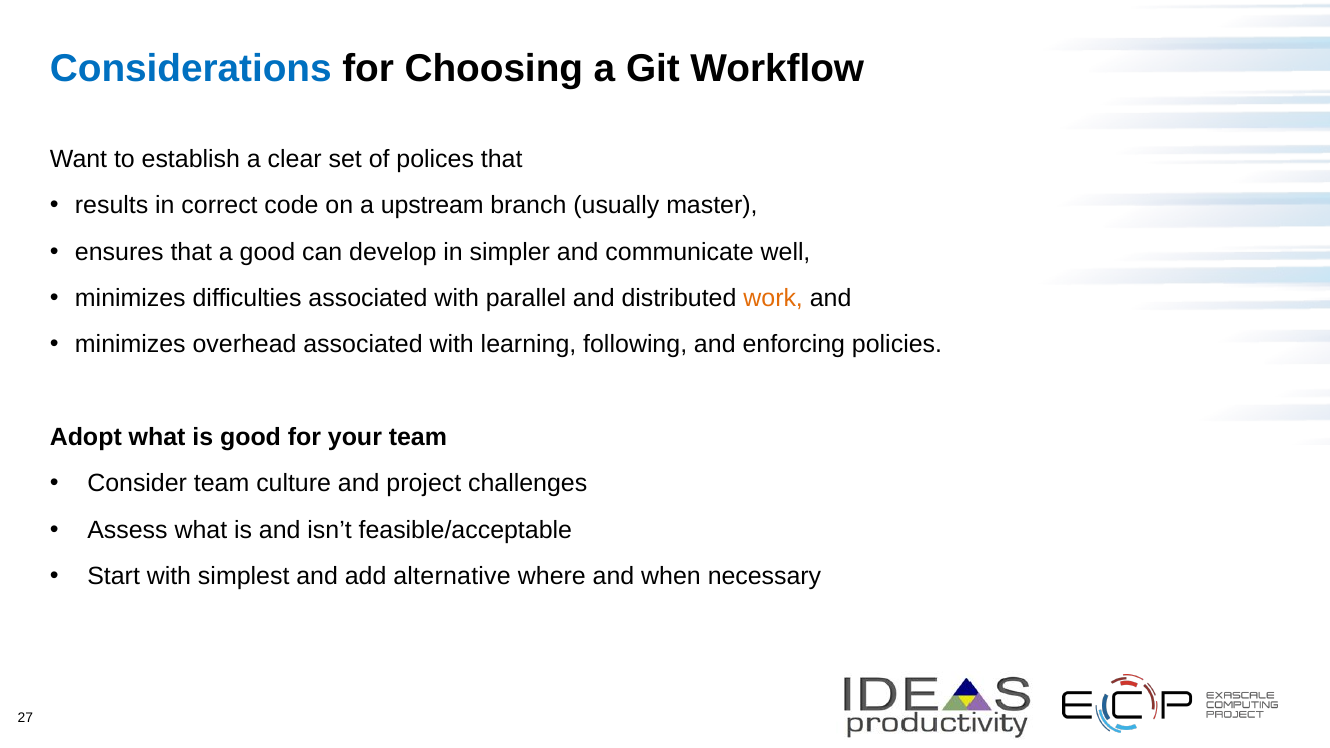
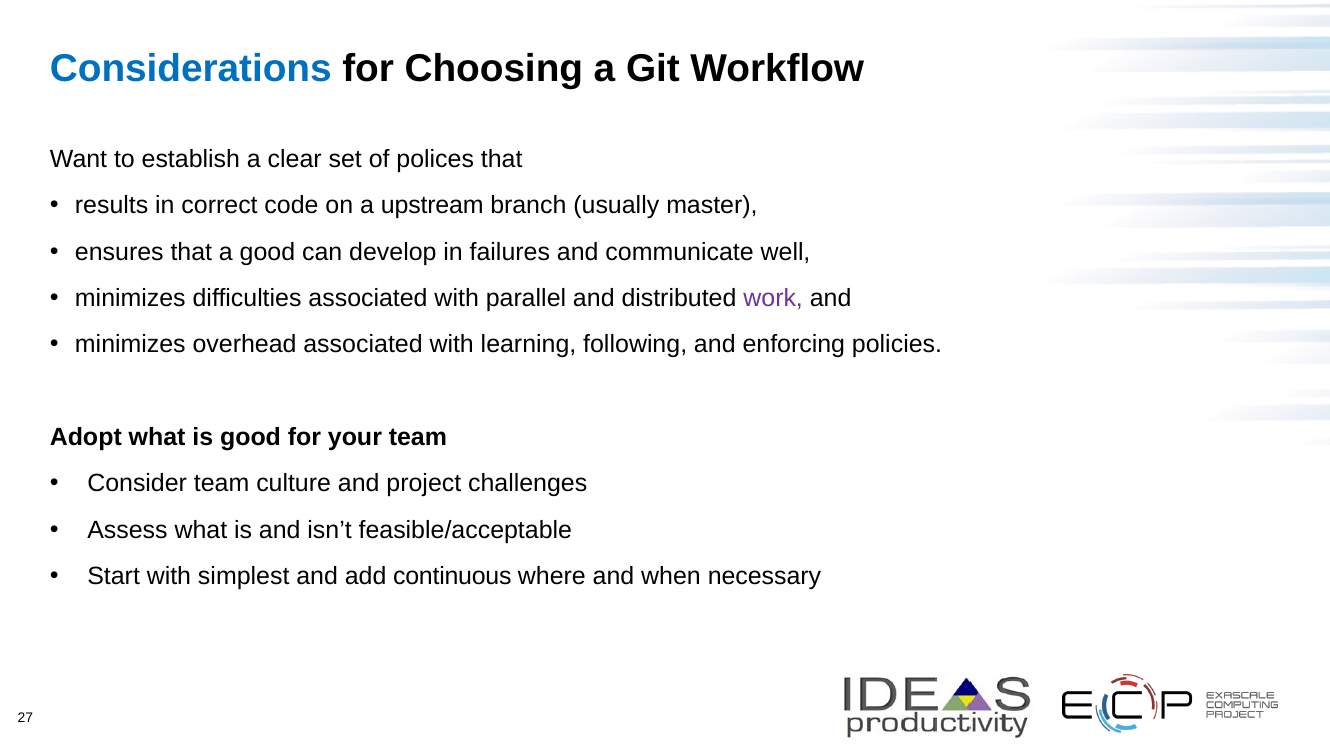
simpler: simpler -> failures
work colour: orange -> purple
alternative: alternative -> continuous
